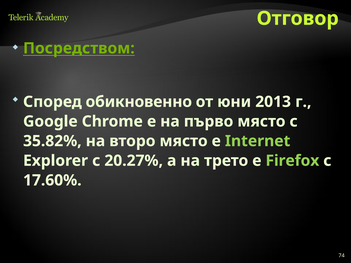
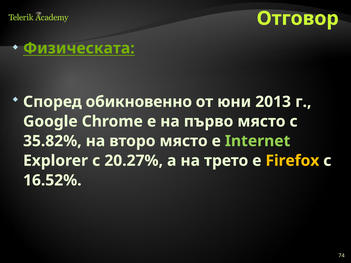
Посредством: Посредством -> Физическата
Firefox colour: light green -> yellow
17.60%: 17.60% -> 16.52%
